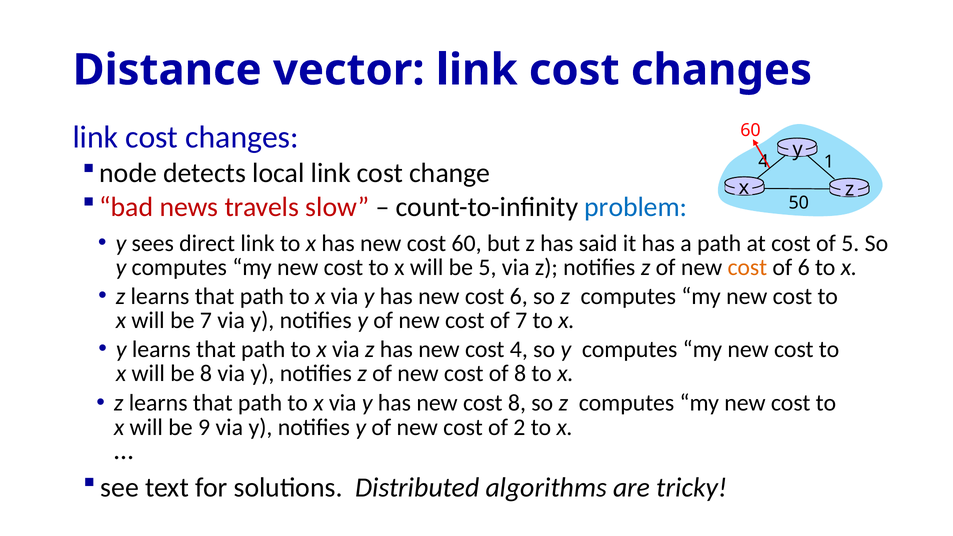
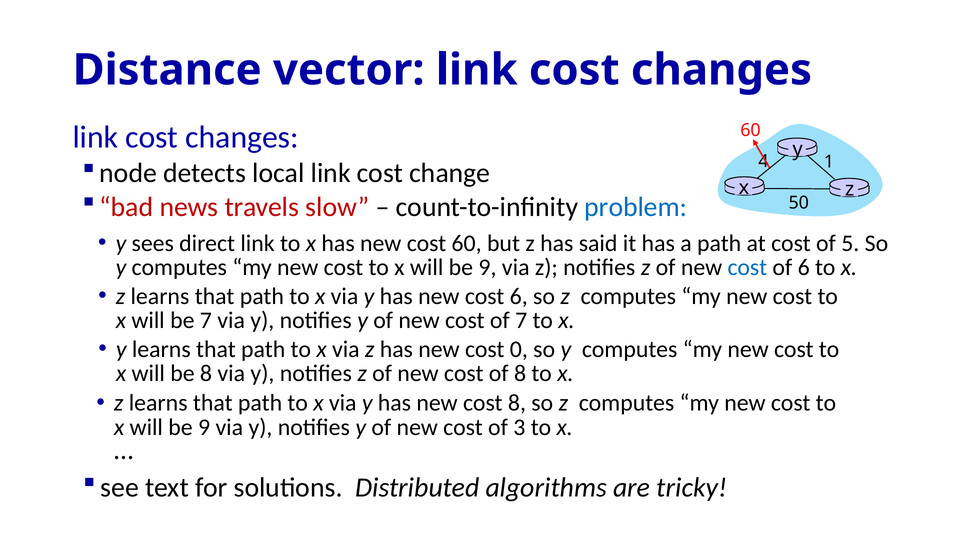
5 at (487, 267): 5 -> 9
cost at (747, 267) colour: orange -> blue
cost 4: 4 -> 0
2: 2 -> 3
